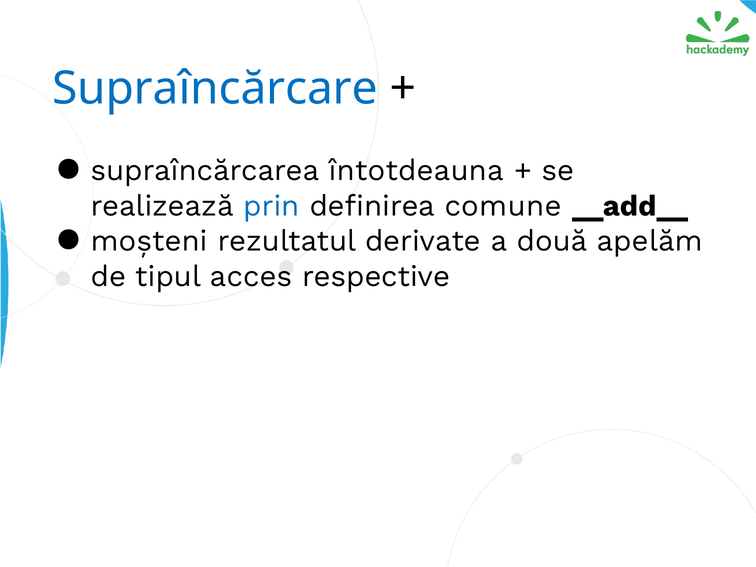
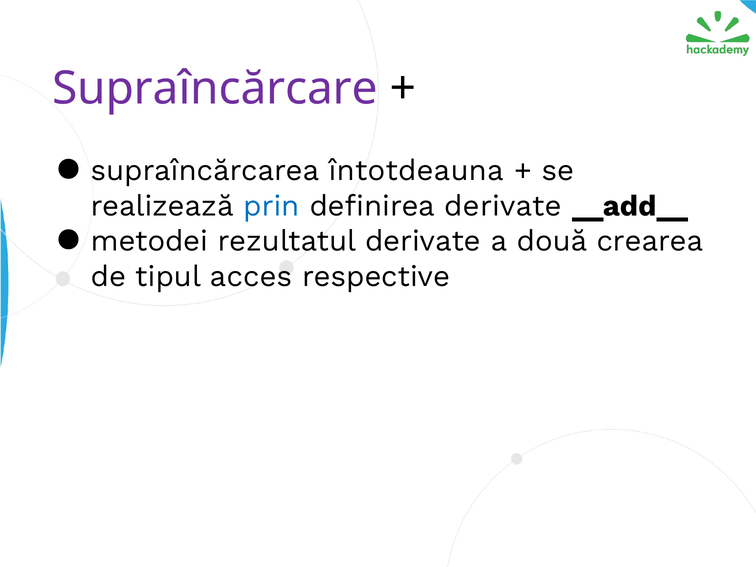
Supraîncărcare colour: blue -> purple
definirea comune: comune -> derivate
moșteni: moșteni -> metodei
apelăm: apelăm -> crearea
